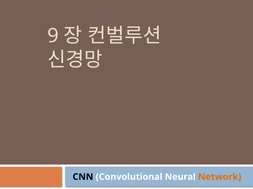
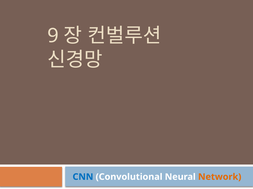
CNN colour: black -> blue
